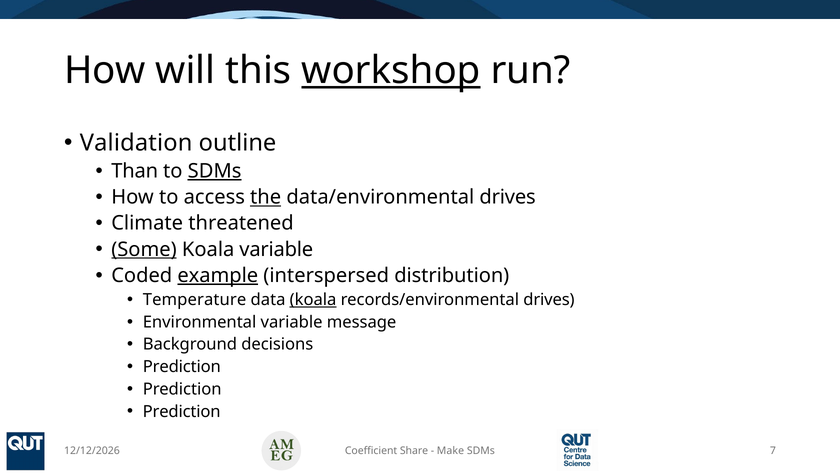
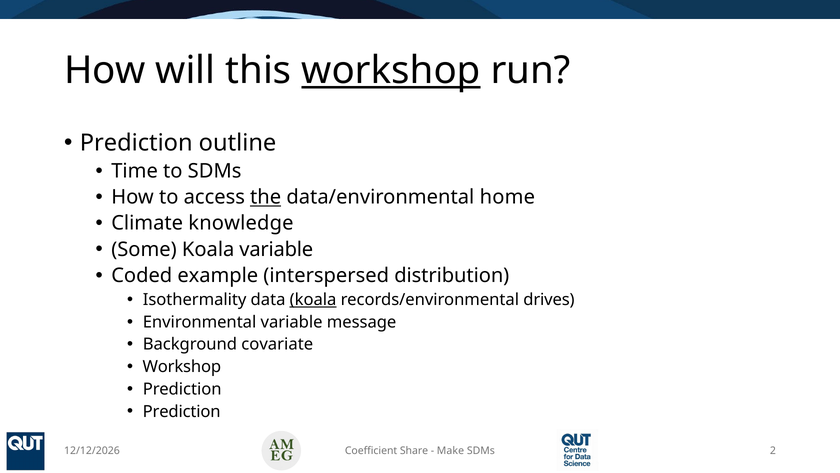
Validation at (136, 143): Validation -> Prediction
Than: Than -> Time
SDMs at (215, 171) underline: present -> none
data/environmental drives: drives -> home
threatened: threatened -> knowledge
Some underline: present -> none
example underline: present -> none
Temperature: Temperature -> Isothermality
decisions: decisions -> covariate
Prediction at (182, 366): Prediction -> Workshop
7: 7 -> 2
